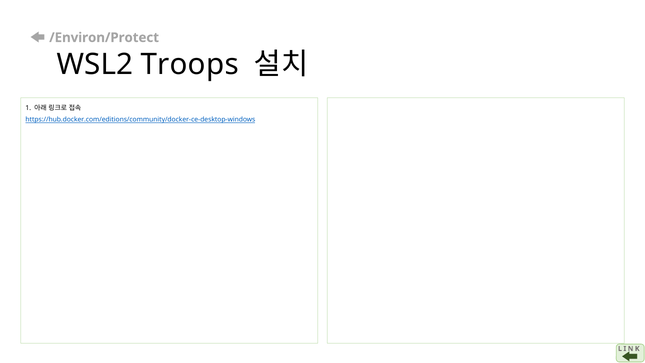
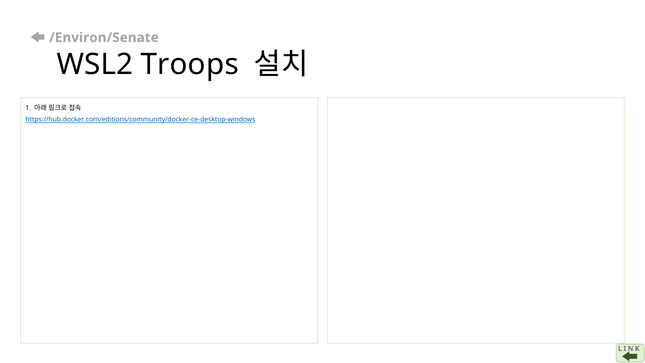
/Environ/Protect: /Environ/Protect -> /Environ/Senate
